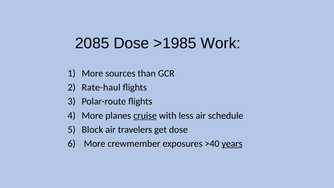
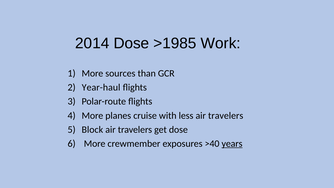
2085: 2085 -> 2014
Rate-haul: Rate-haul -> Year-haul
cruise underline: present -> none
less air schedule: schedule -> travelers
